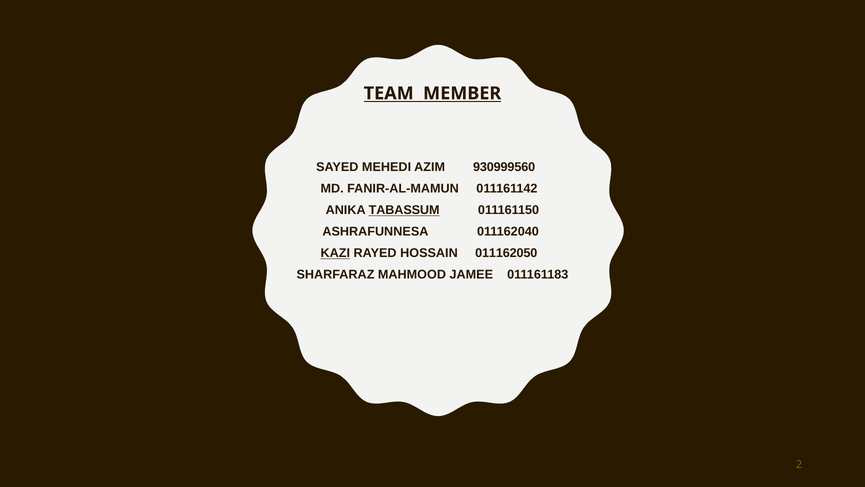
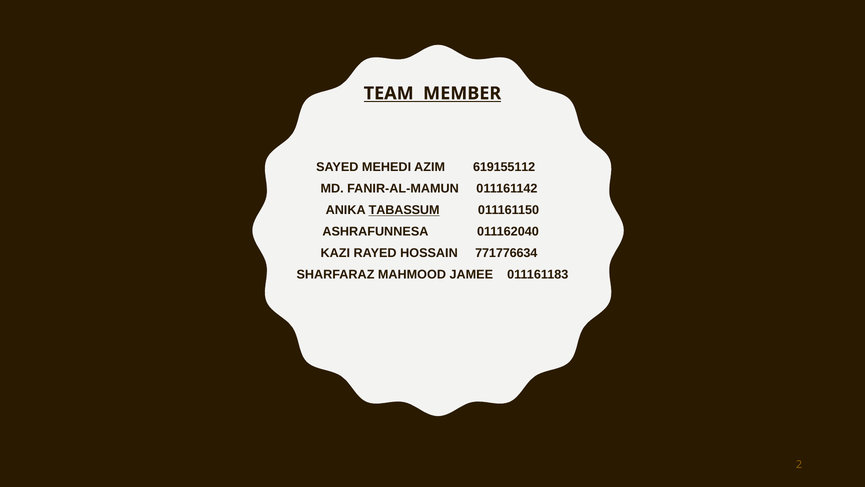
930999560: 930999560 -> 619155112
KAZI underline: present -> none
011162050: 011162050 -> 771776634
